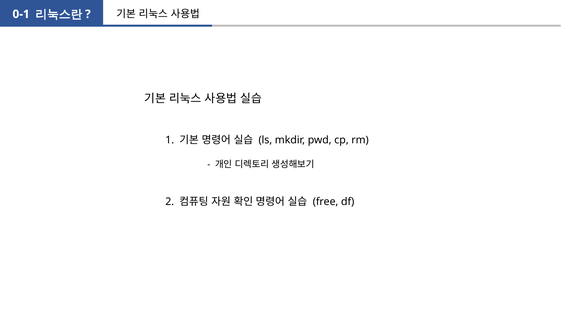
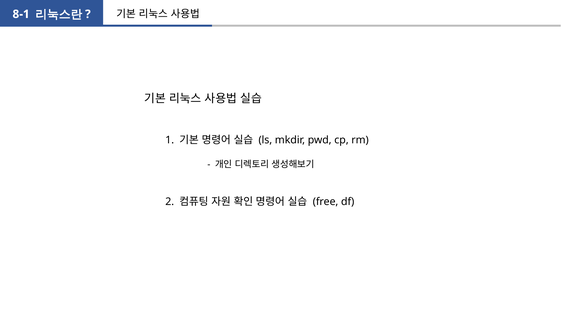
0-1: 0-1 -> 8-1
